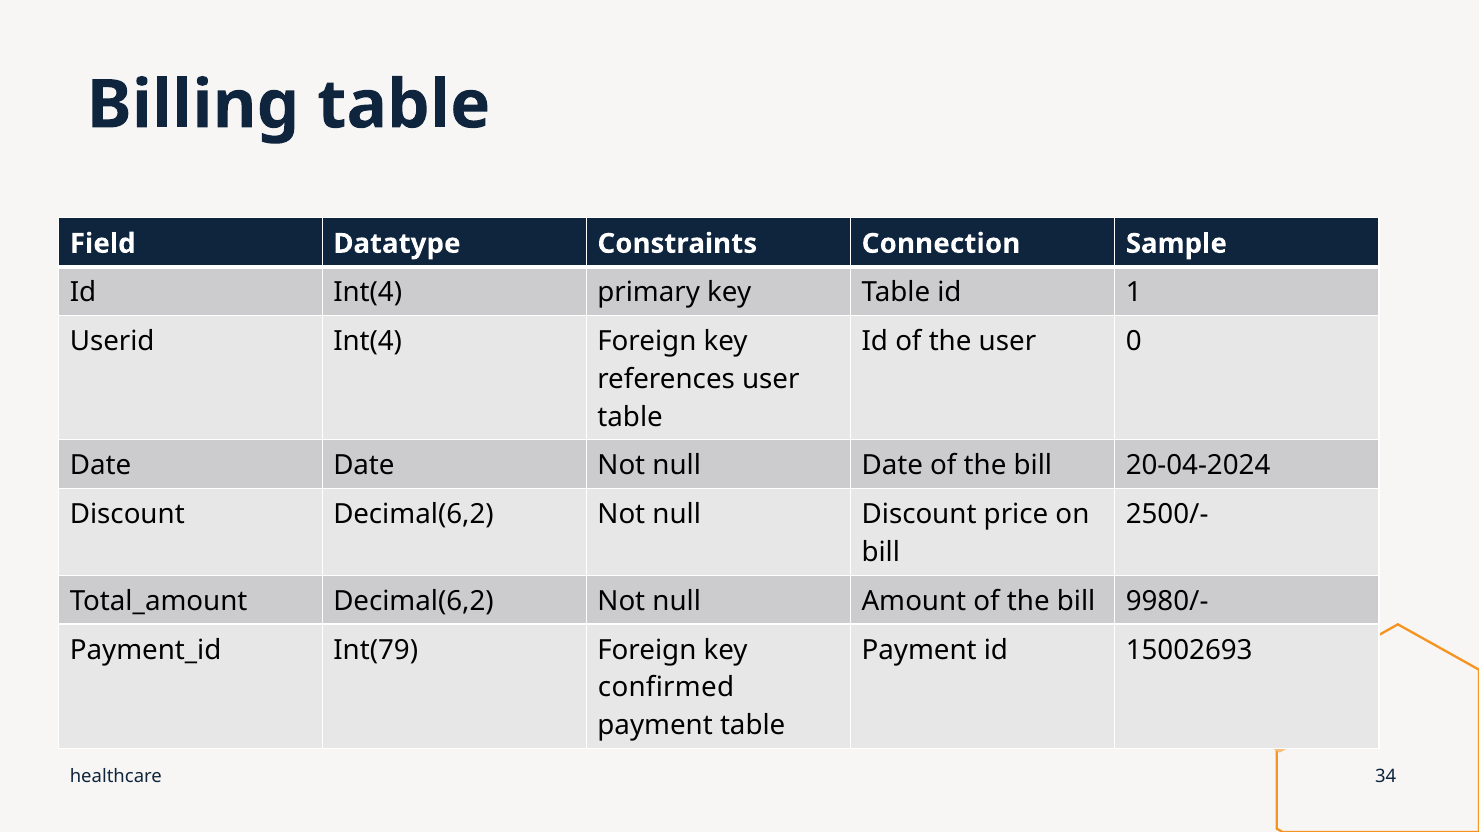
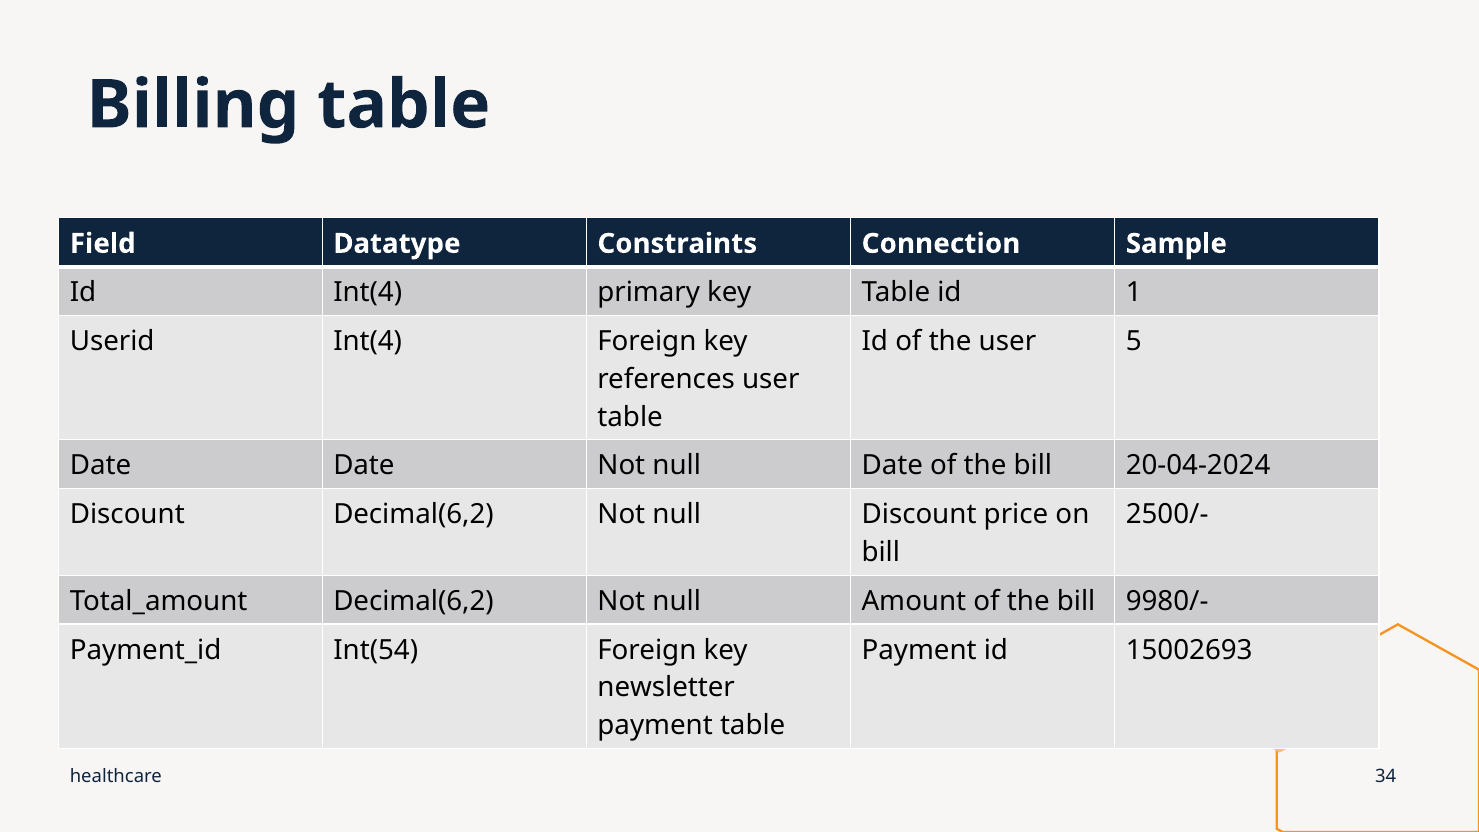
0: 0 -> 5
Int(79: Int(79 -> Int(54
confirmed: confirmed -> newsletter
